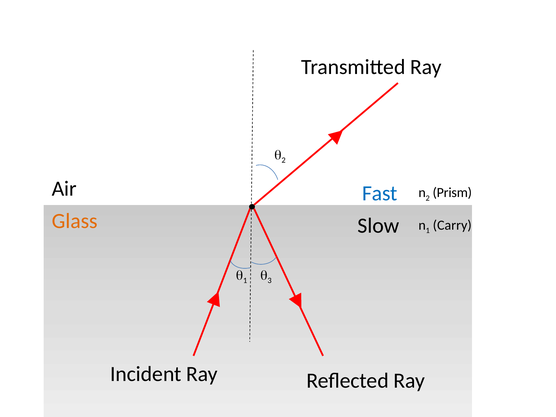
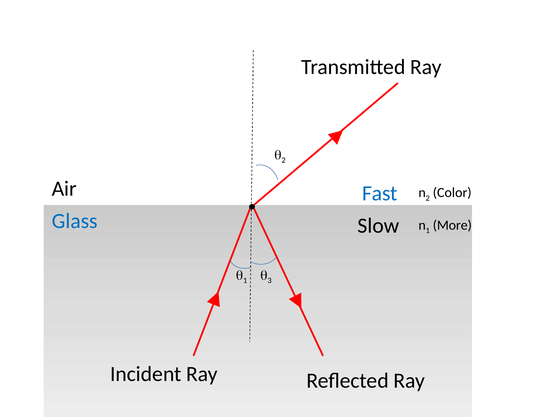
Prism: Prism -> Color
Glass colour: orange -> blue
Carry: Carry -> More
